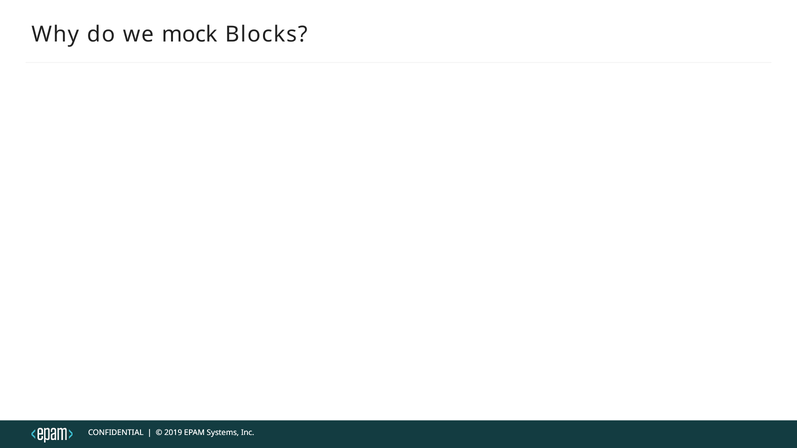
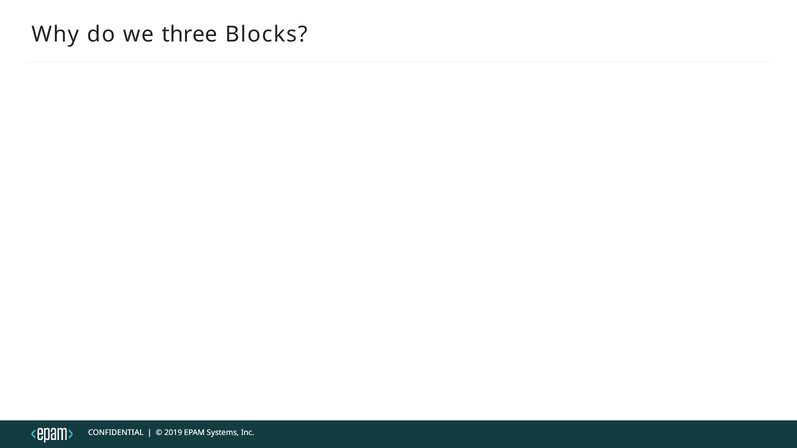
mock: mock -> three
